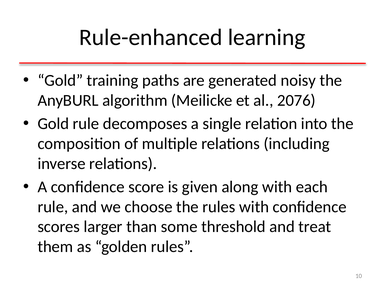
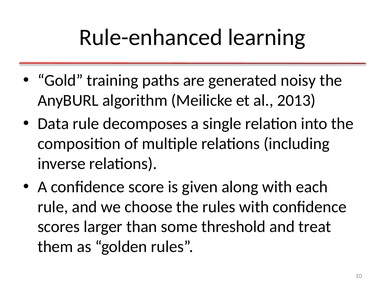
2076: 2076 -> 2013
Gold at (53, 124): Gold -> Data
